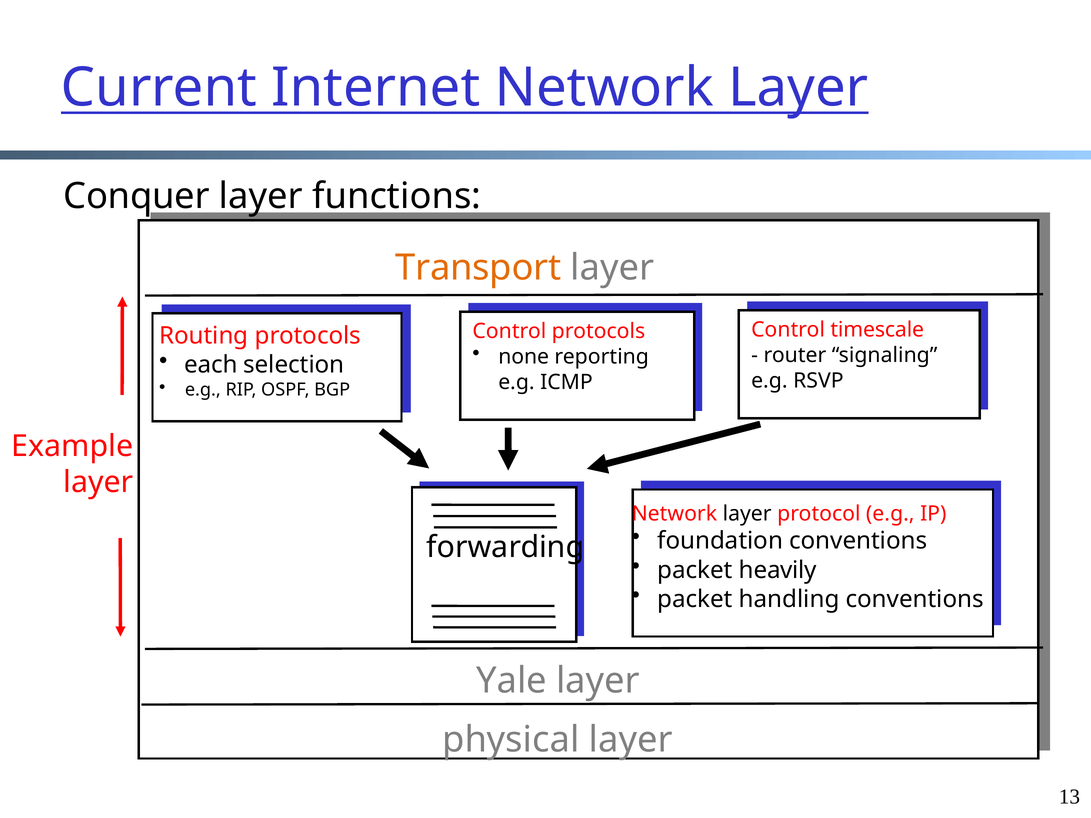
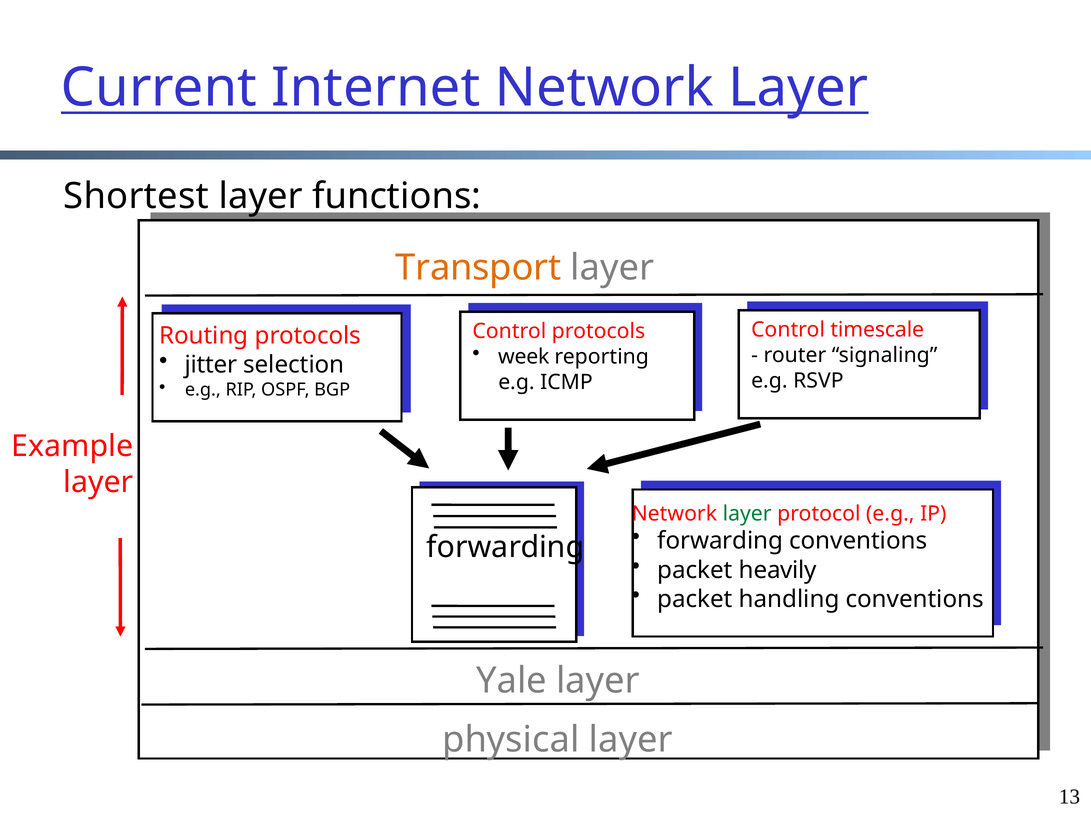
Conquer: Conquer -> Shortest
none: none -> week
each: each -> jitter
layer at (747, 514) colour: black -> green
foundation at (720, 541): foundation -> forwarding
